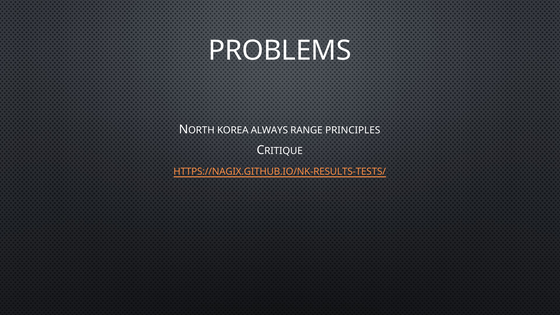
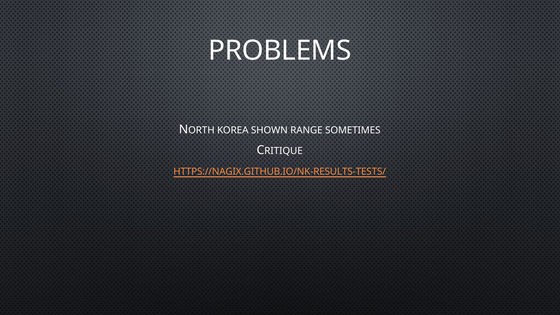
ALWAYS: ALWAYS -> SHOWN
PRINCIPLES: PRINCIPLES -> SOMETIMES
